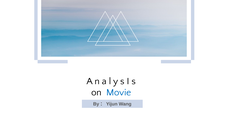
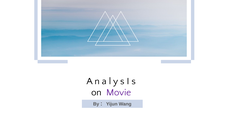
Movie colour: blue -> purple
